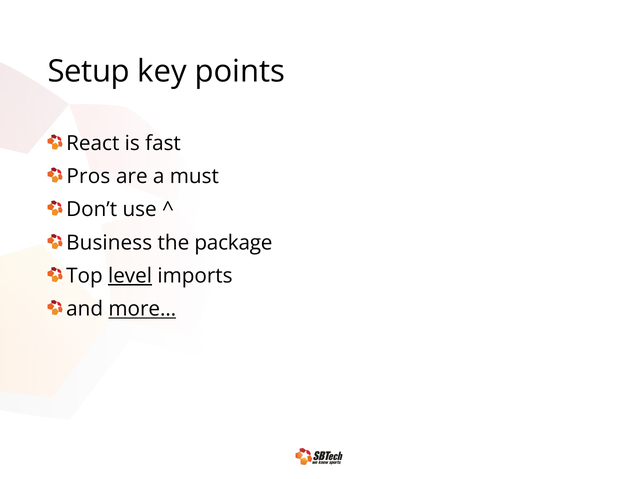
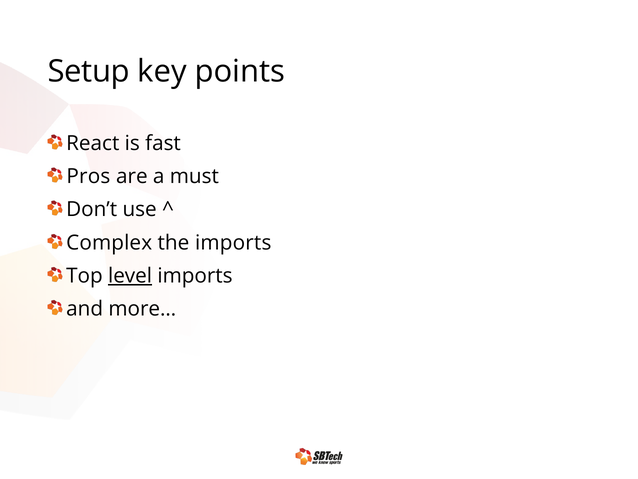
Business: Business -> Complex
the package: package -> imports
more… underline: present -> none
